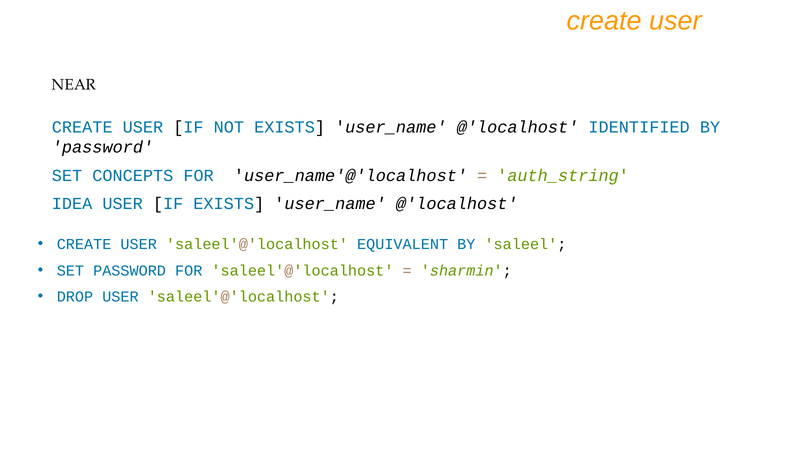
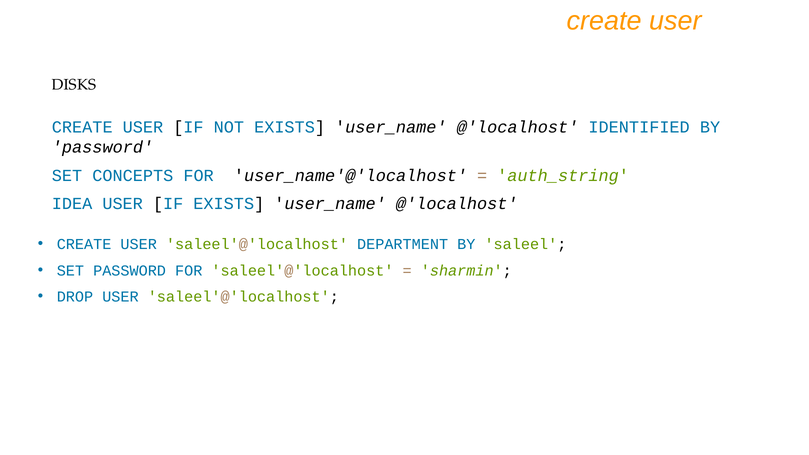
NEAR: NEAR -> DISKS
EQUIVALENT: EQUIVALENT -> DEPARTMENT
